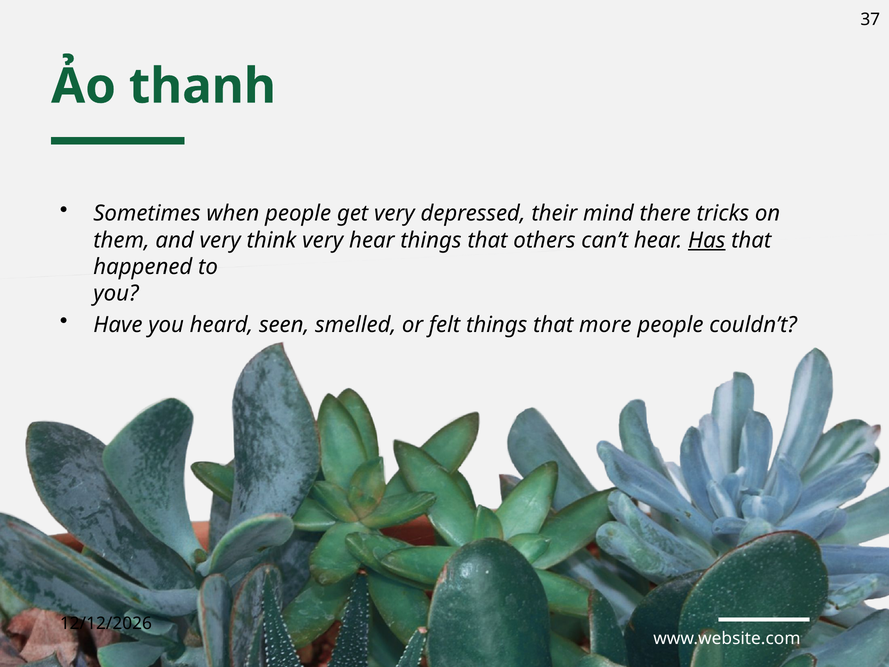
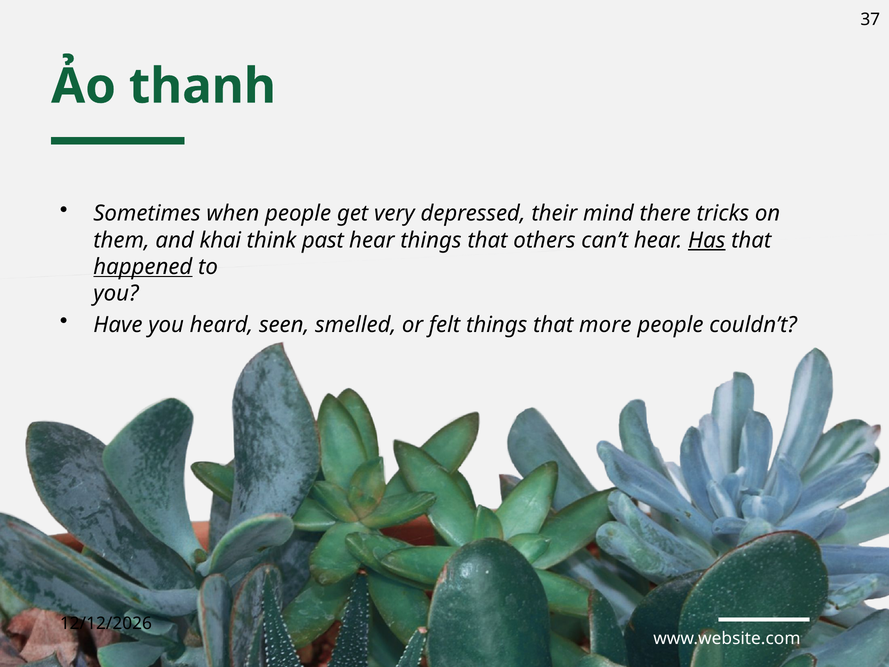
and very: very -> khai
think very: very -> past
happened underline: none -> present
